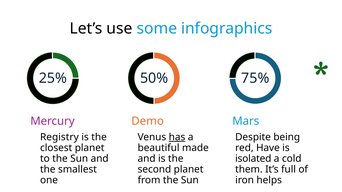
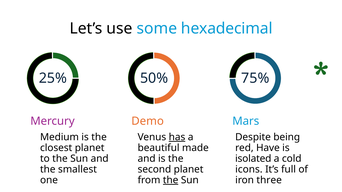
infographics: infographics -> hexadecimal
Registry: Registry -> Medium
them: them -> icons
the at (171, 180) underline: none -> present
helps: helps -> three
